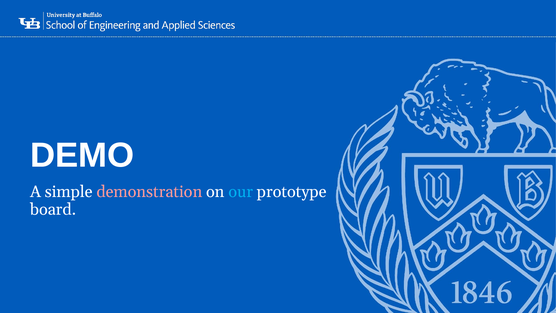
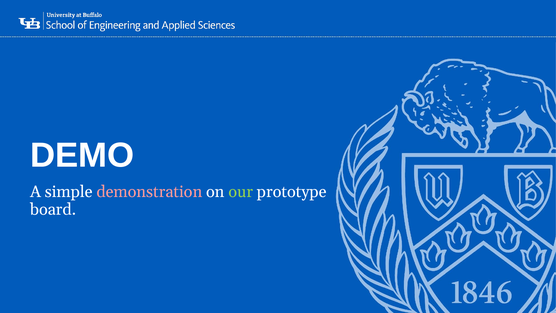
our colour: light blue -> light green
